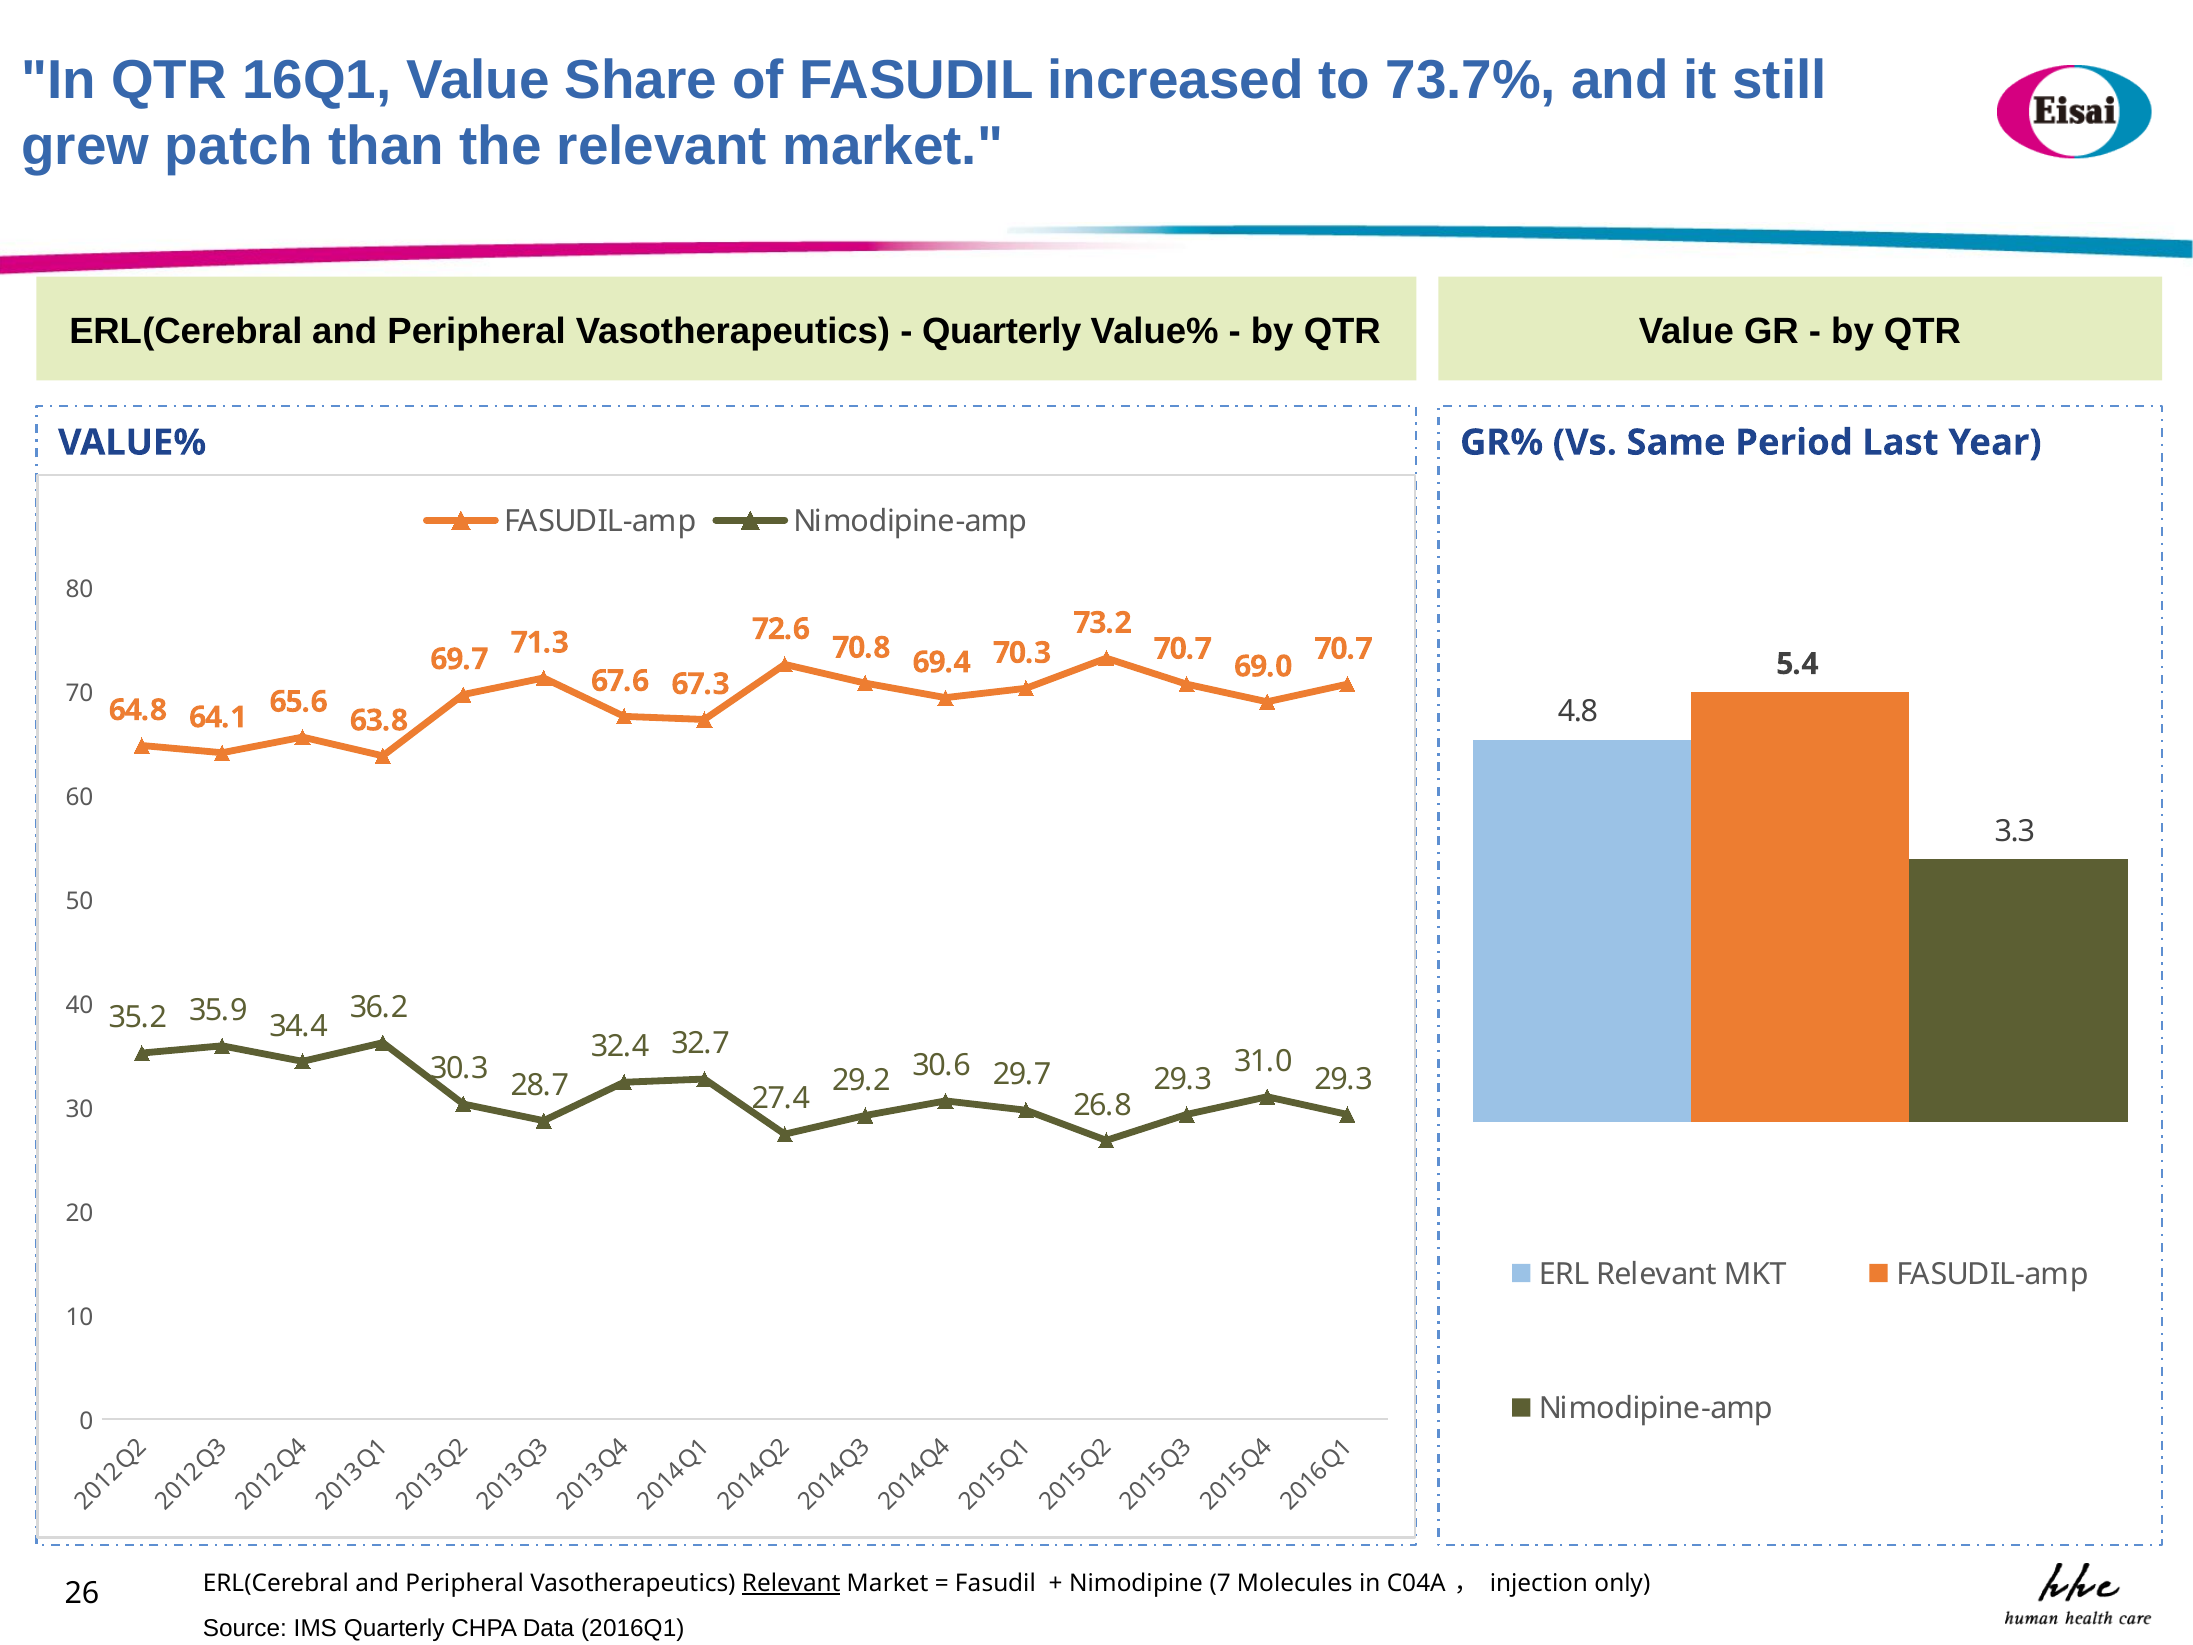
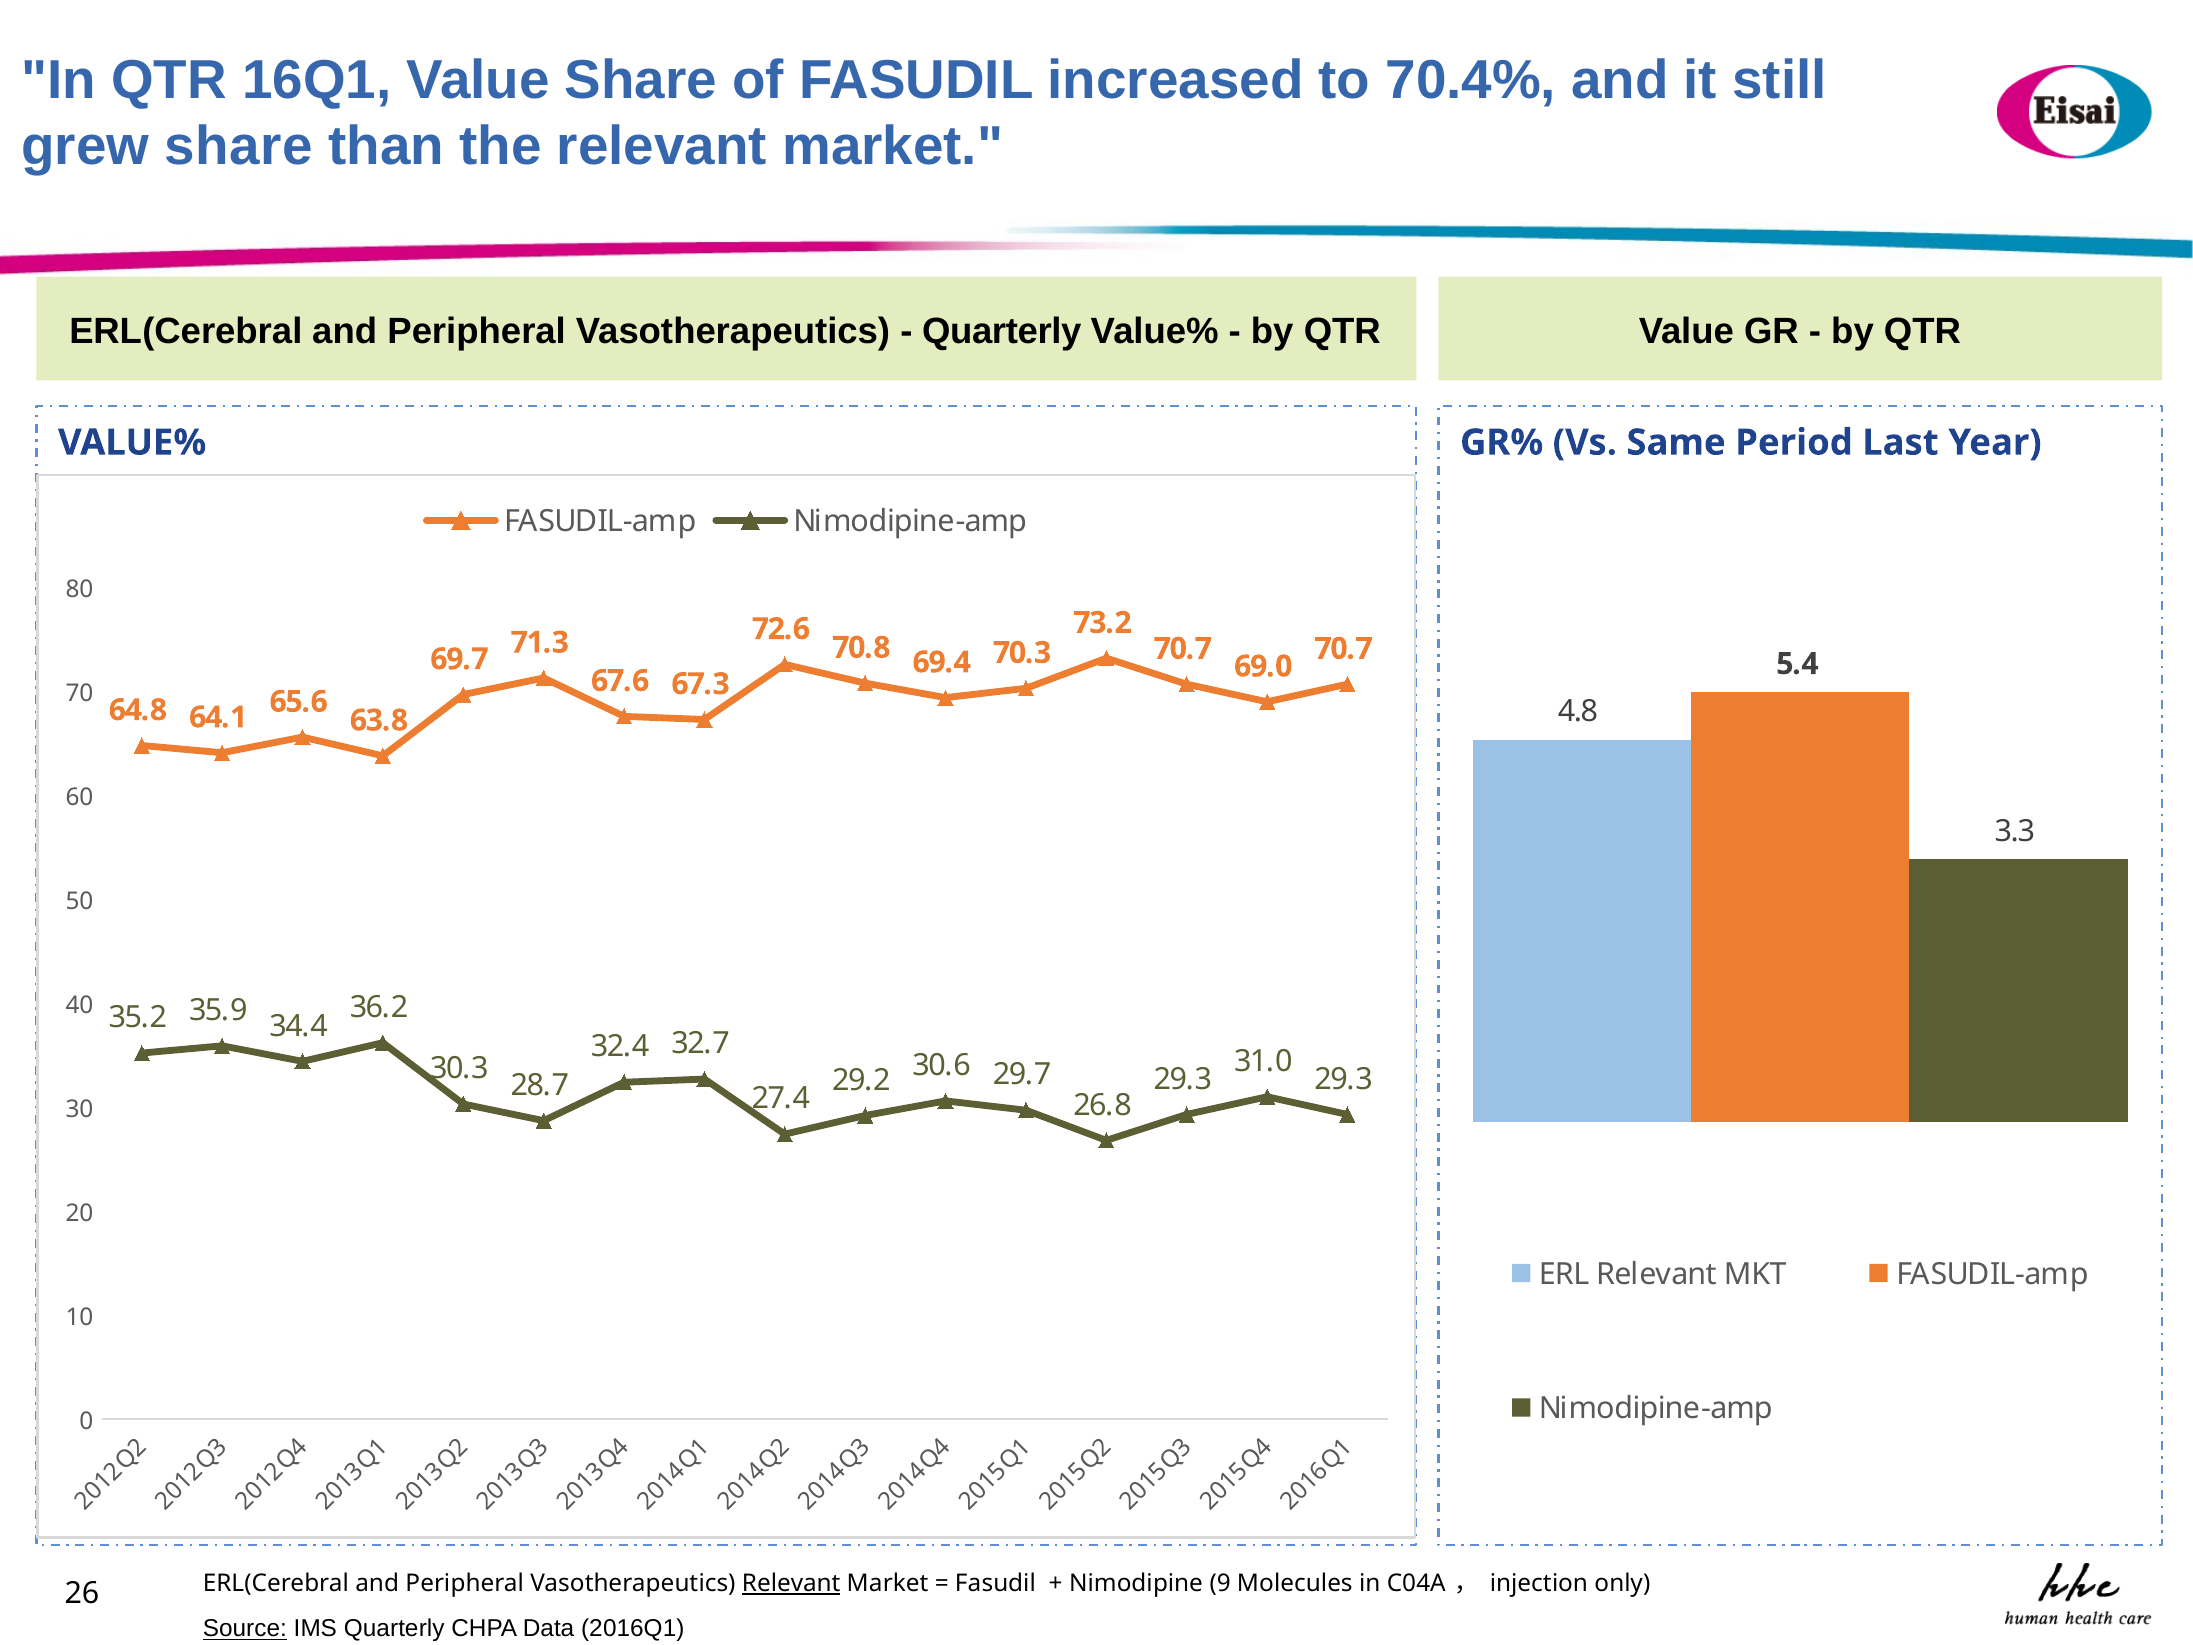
73.7%: 73.7% -> 70.4%
grew patch: patch -> share
7: 7 -> 9
Source underline: none -> present
